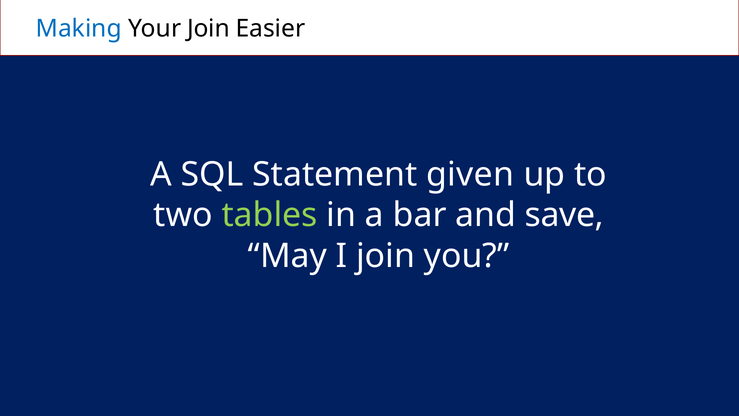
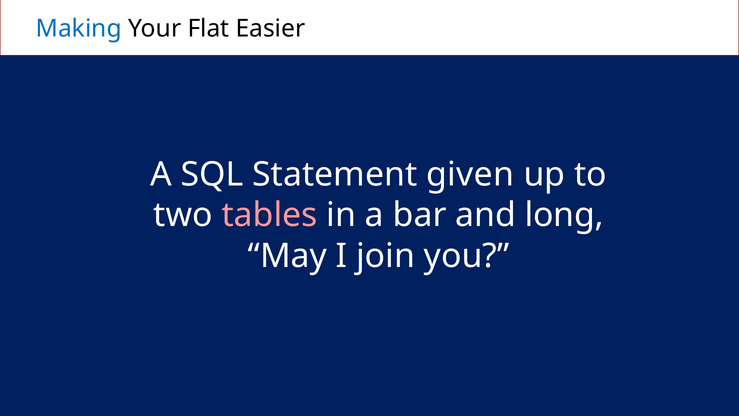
Your Join: Join -> Flat
tables colour: light green -> pink
save: save -> long
